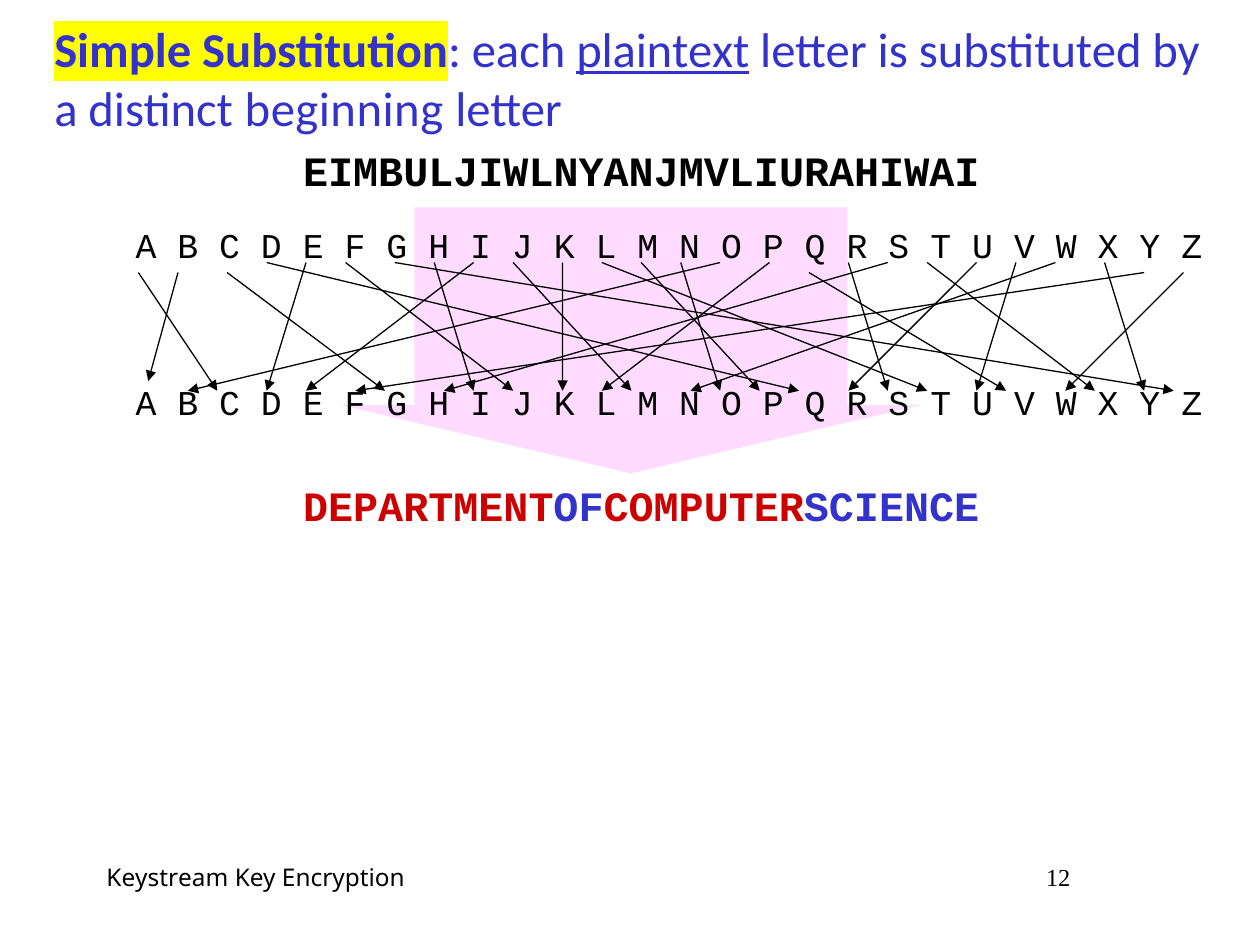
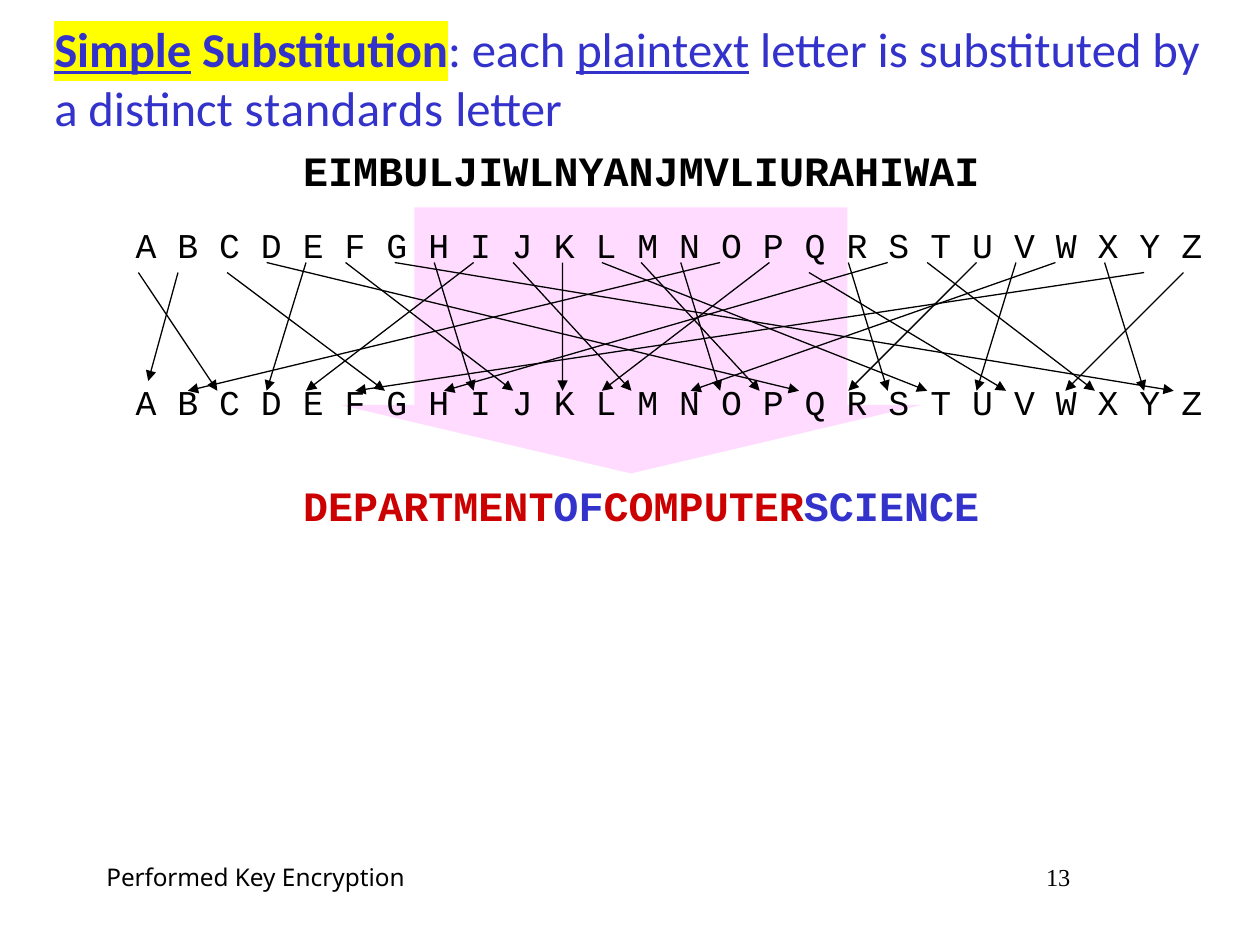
Simple underline: none -> present
beginning: beginning -> standards
Keystream: Keystream -> Performed
12: 12 -> 13
